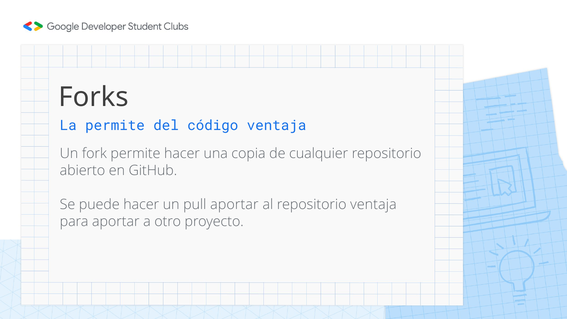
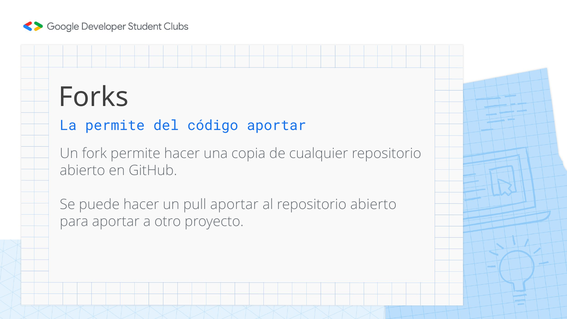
código ventaja: ventaja -> aportar
al repositorio ventaja: ventaja -> abierto
